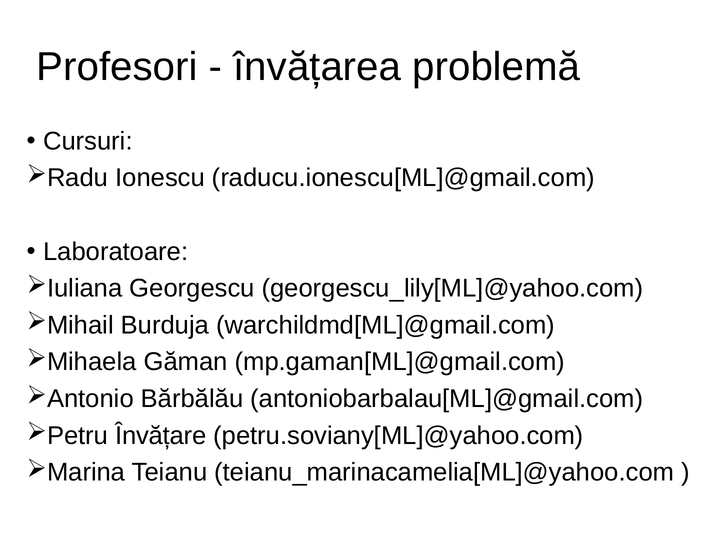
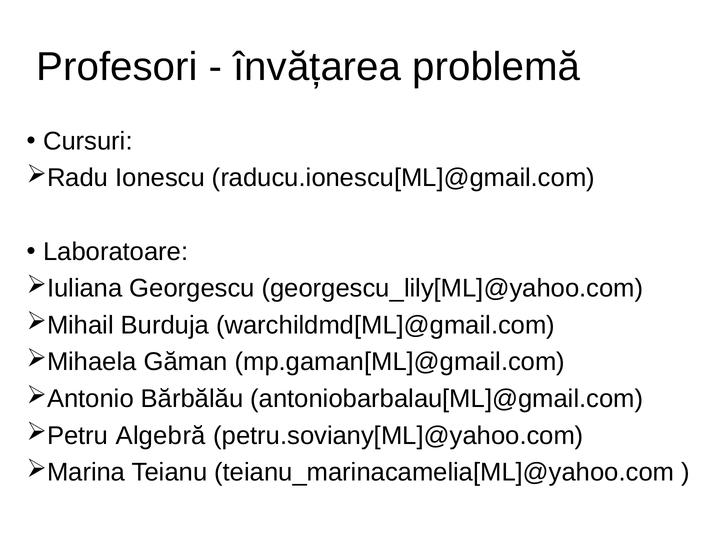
Învățare: Învățare -> Algebră
